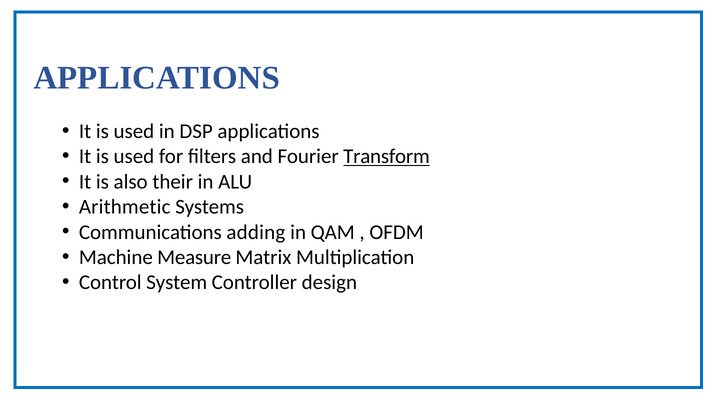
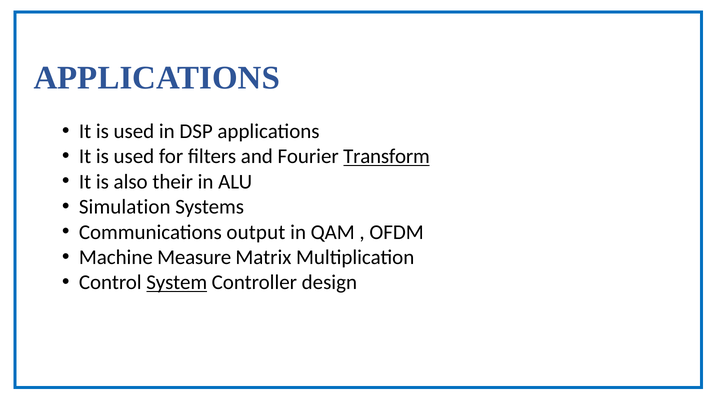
Arithmetic: Arithmetic -> Simulation
adding: adding -> output
System underline: none -> present
